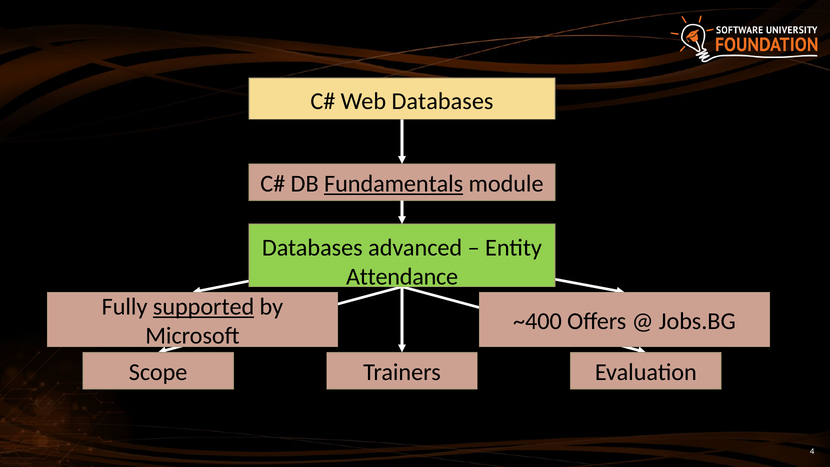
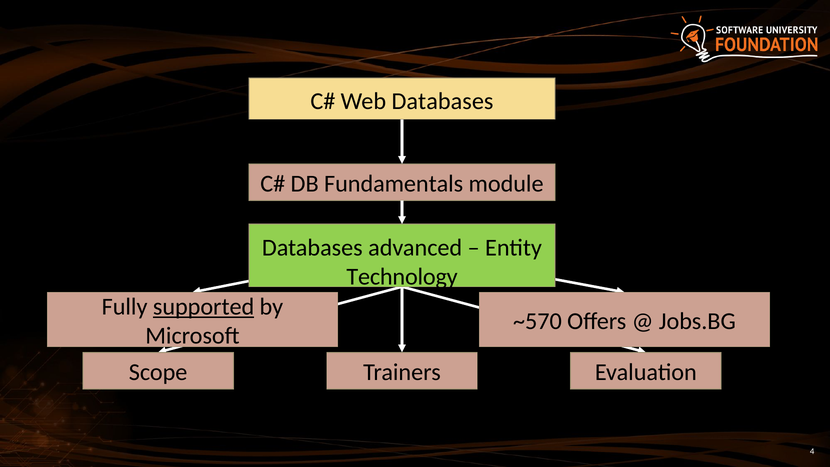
Fundamentals underline: present -> none
Attendance: Attendance -> Technology
~400: ~400 -> ~570
